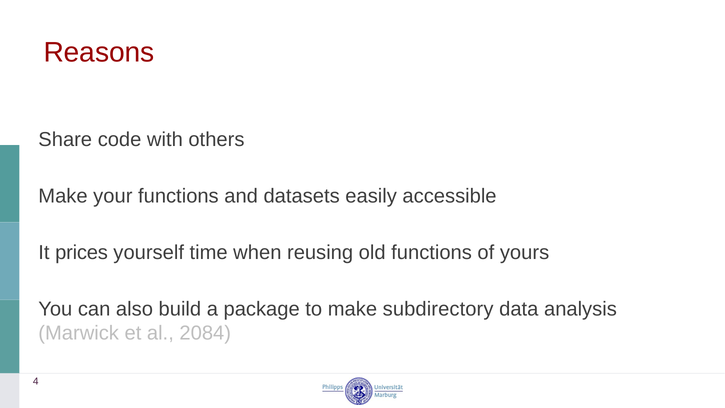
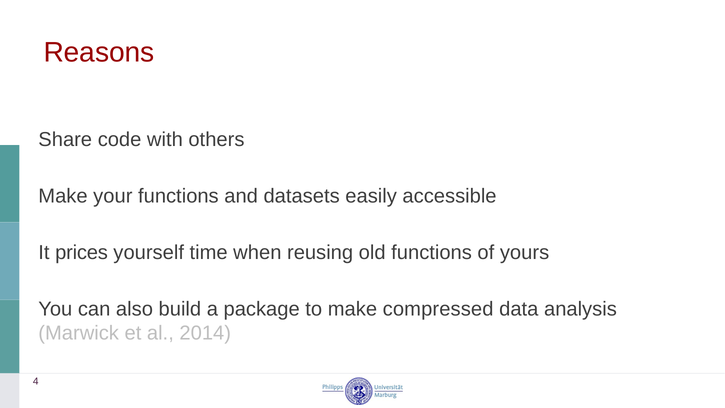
subdirectory: subdirectory -> compressed
2084: 2084 -> 2014
